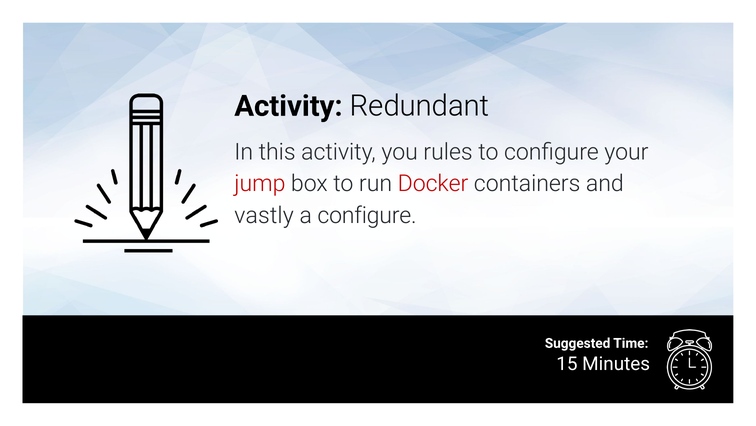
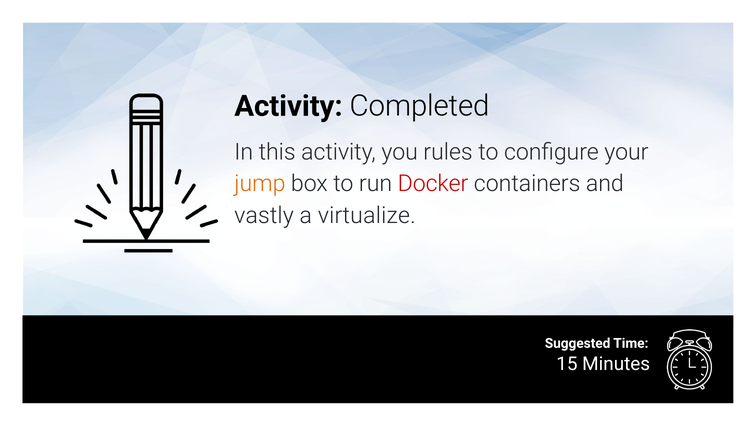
Redundant: Redundant -> Completed
jump colour: red -> orange
a configure: configure -> virtualize
